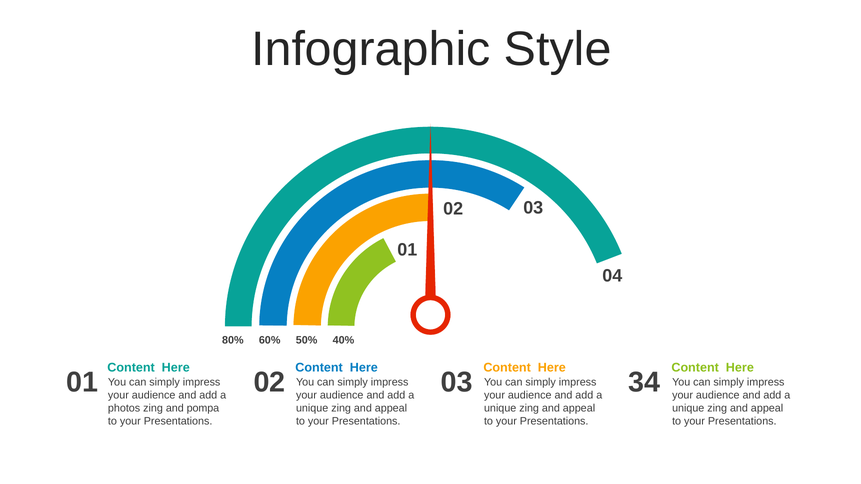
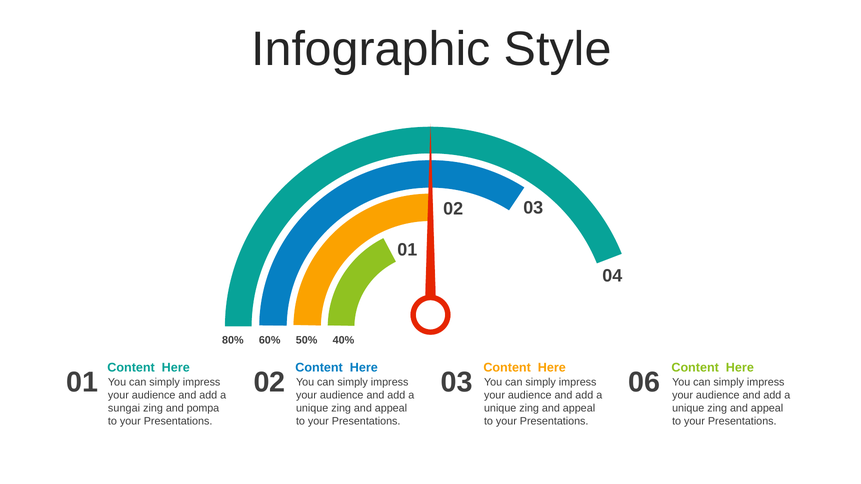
34: 34 -> 06
photos: photos -> sungai
